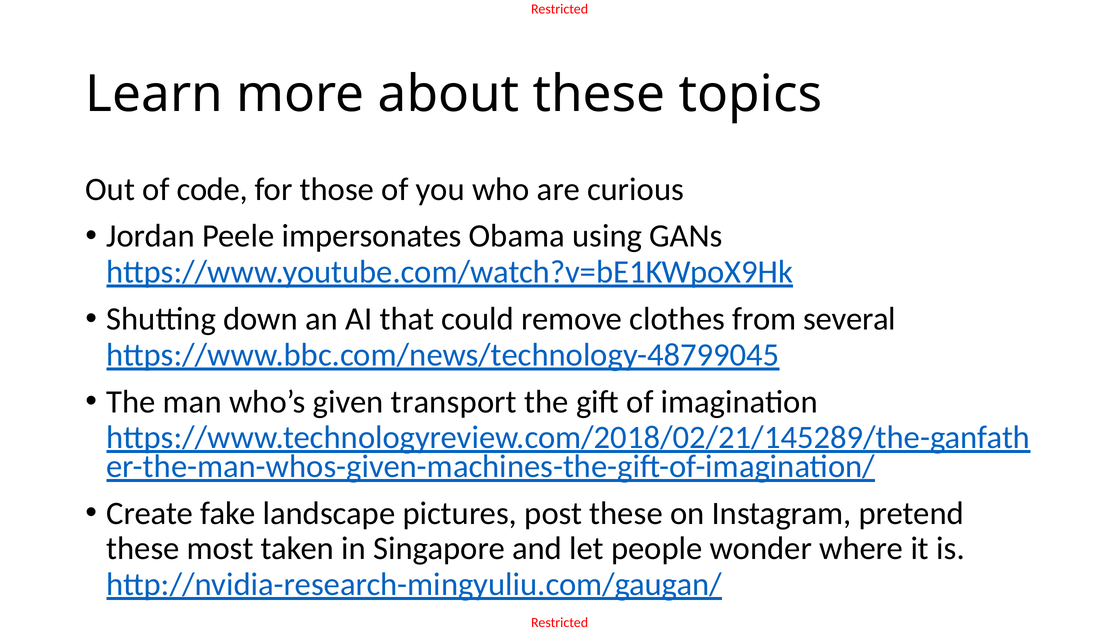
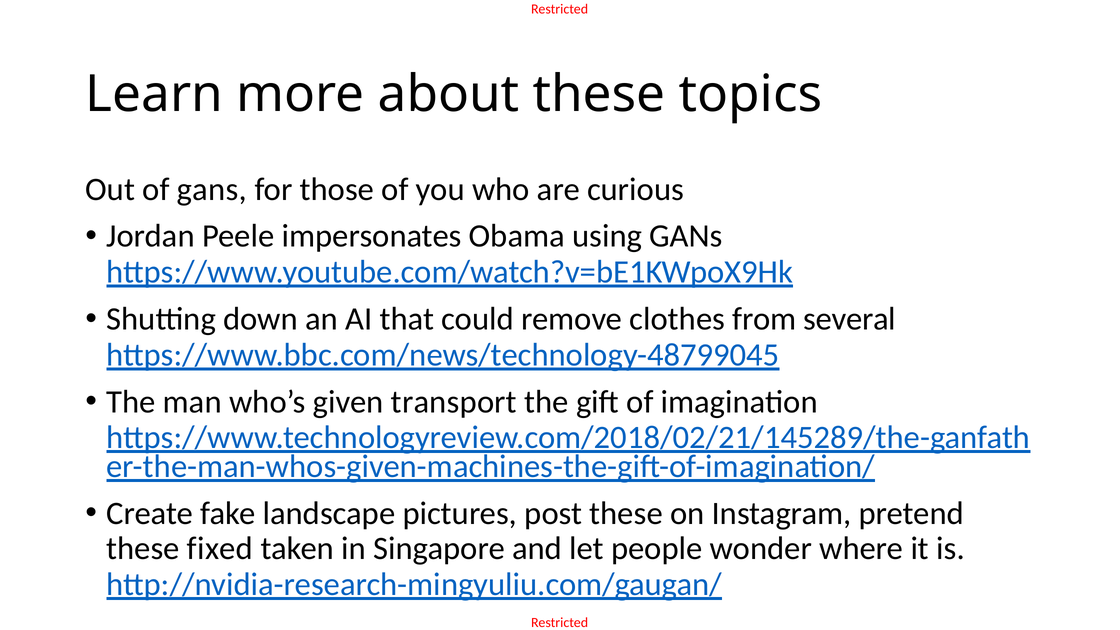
of code: code -> gans
most: most -> fixed
